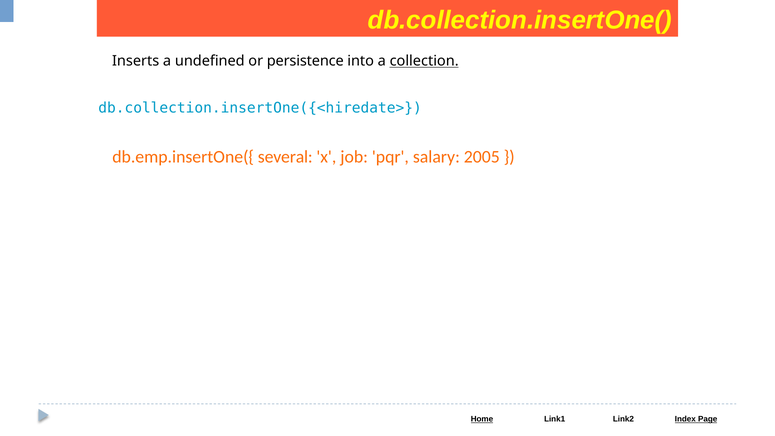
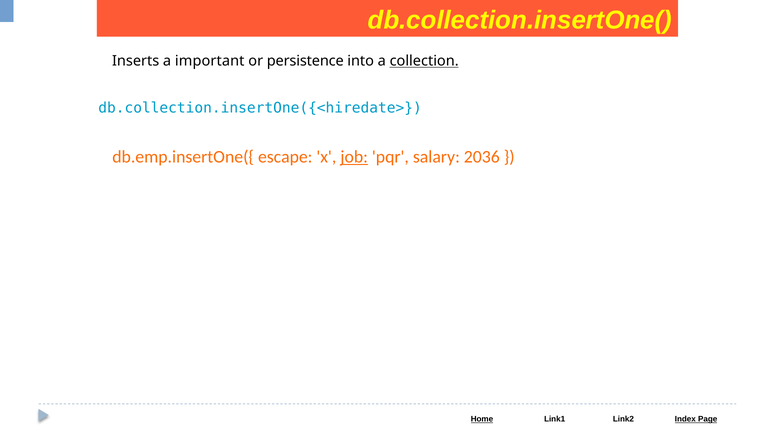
undefined: undefined -> important
several: several -> escape
job underline: none -> present
2005: 2005 -> 2036
